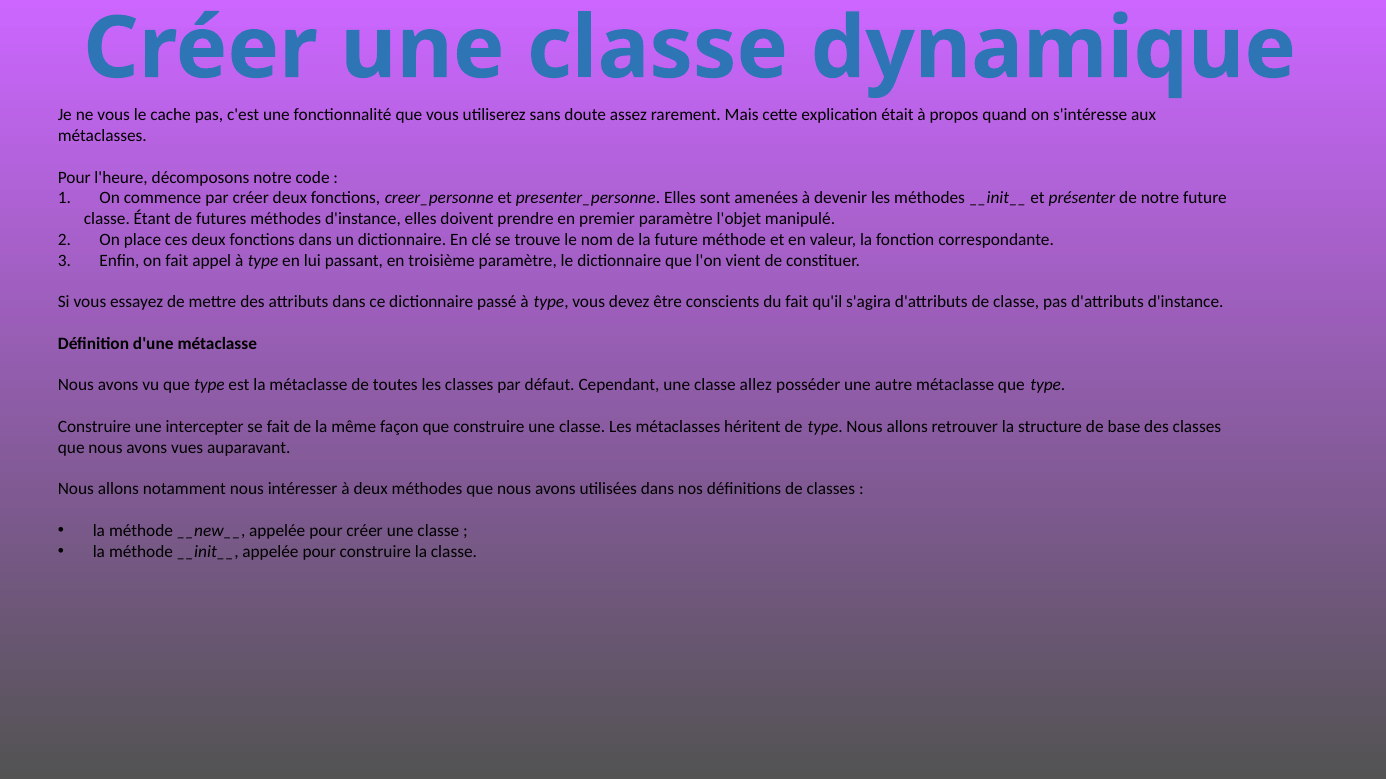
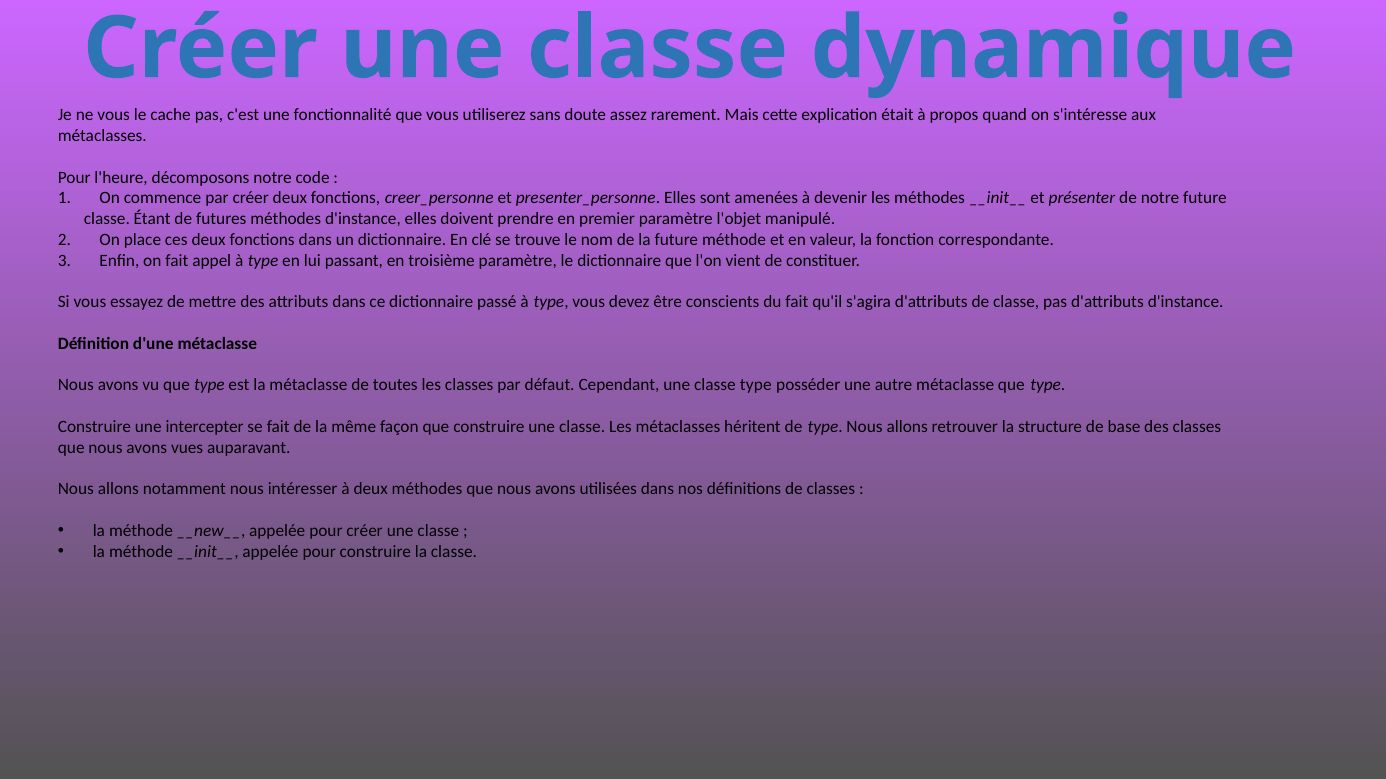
classe allez: allez -> type
